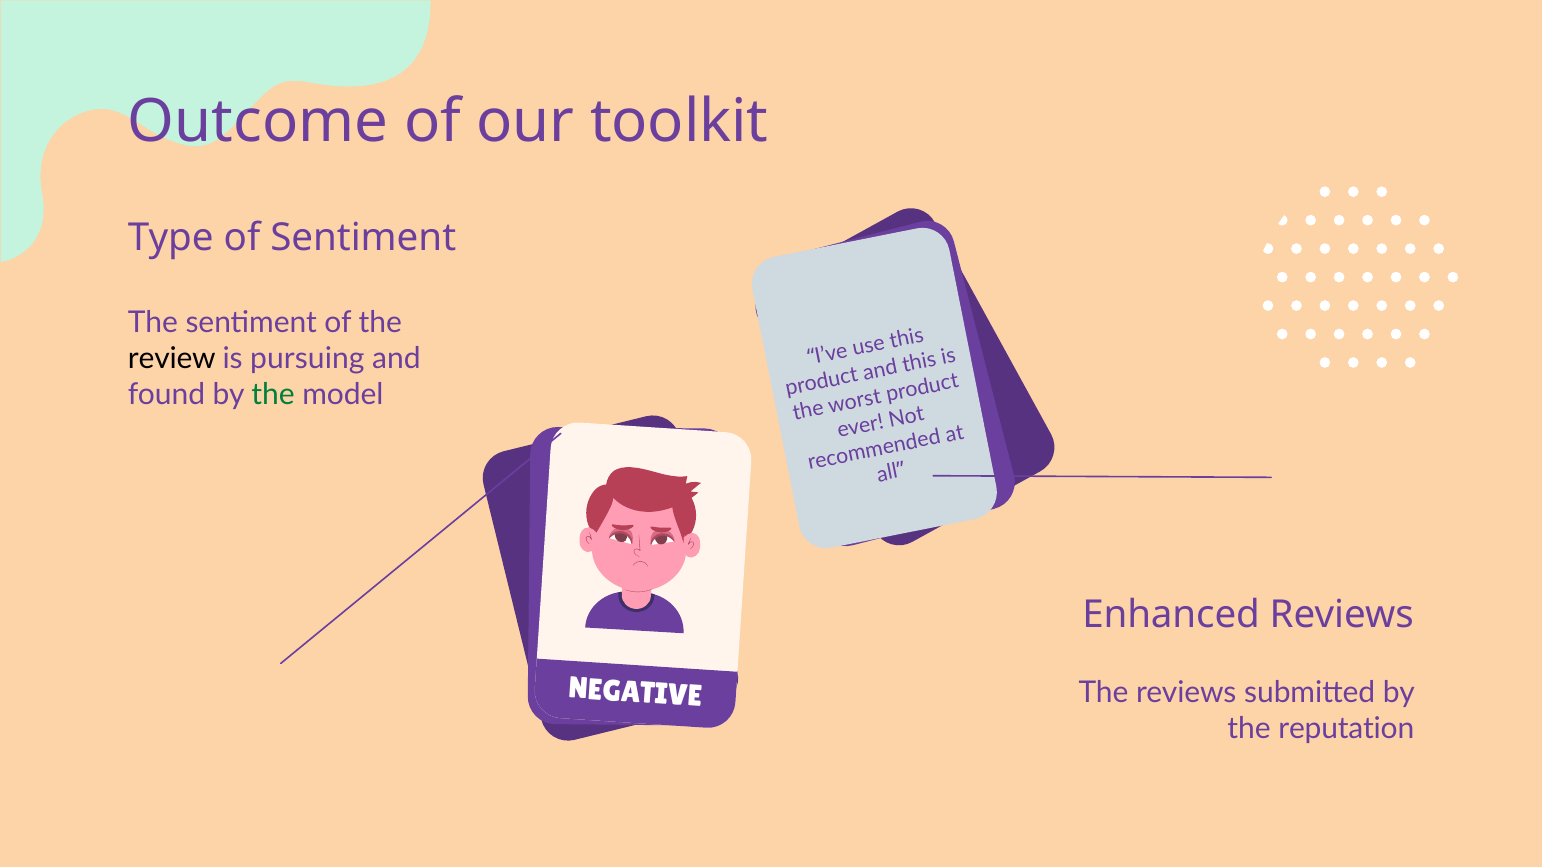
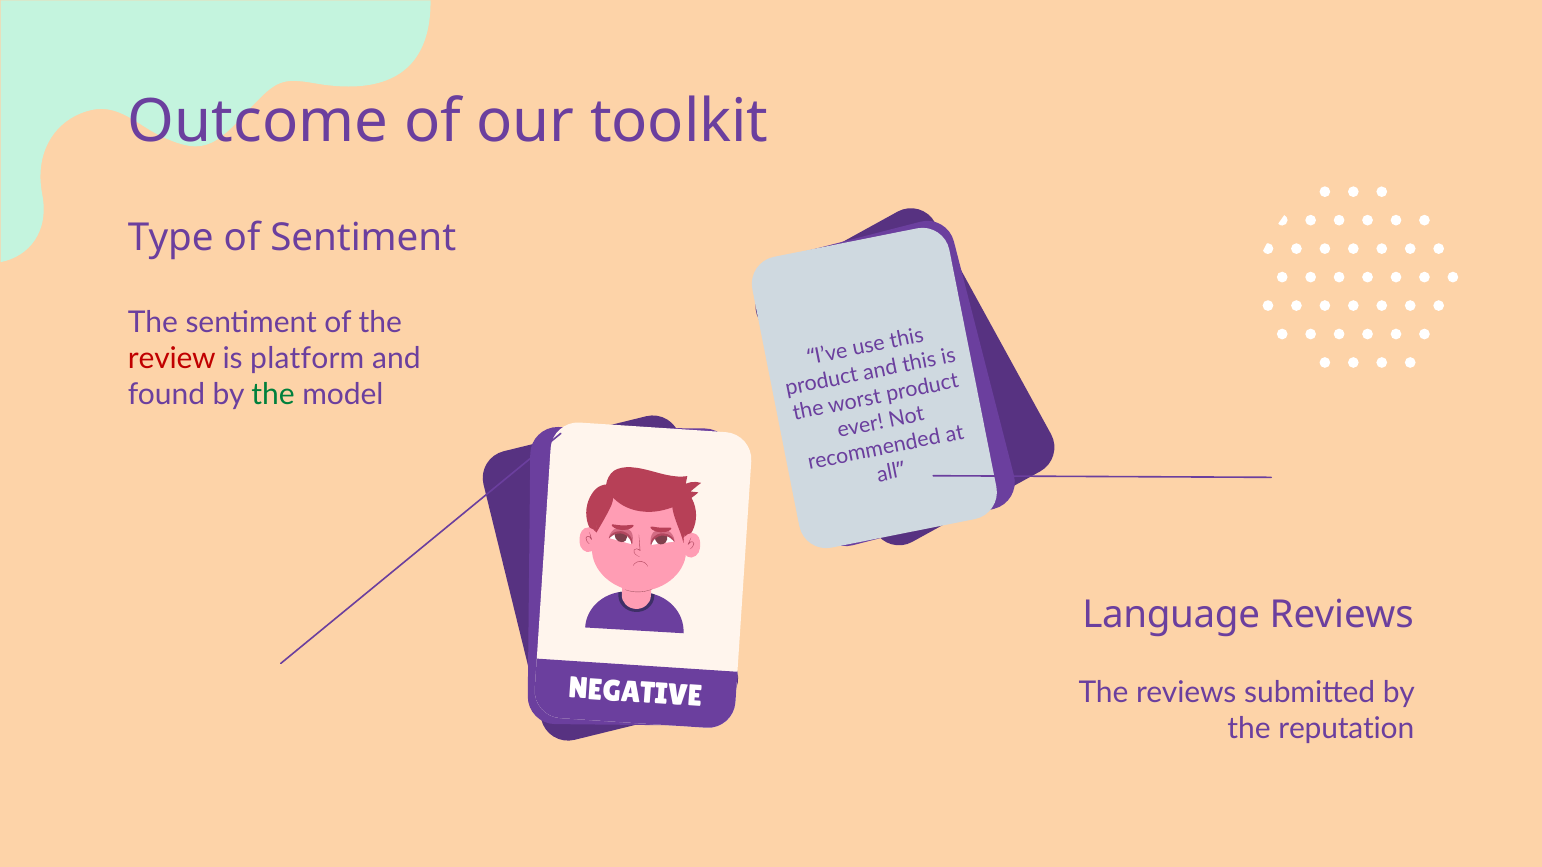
review colour: black -> red
pursuing: pursuing -> platform
Enhanced: Enhanced -> Language
